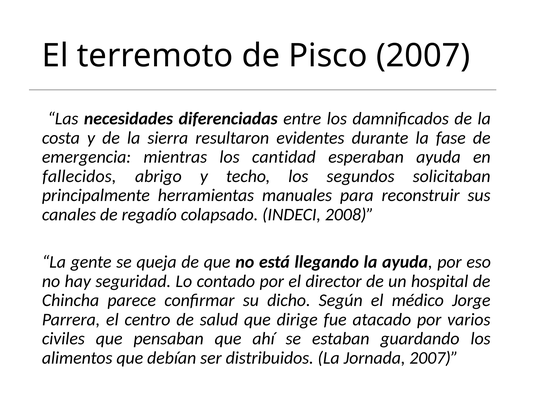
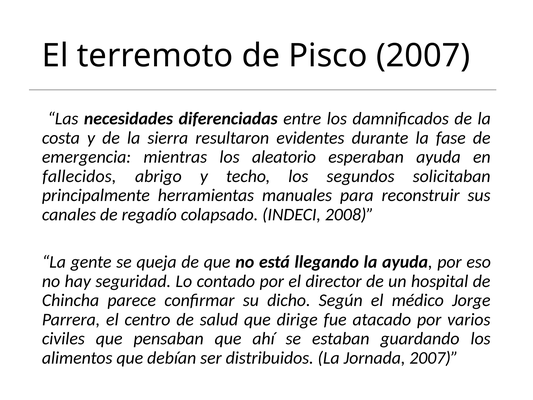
cantidad: cantidad -> aleatorio
